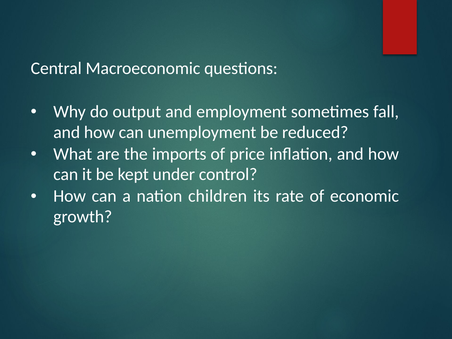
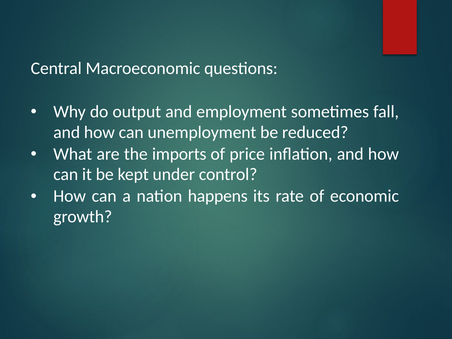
children: children -> happens
